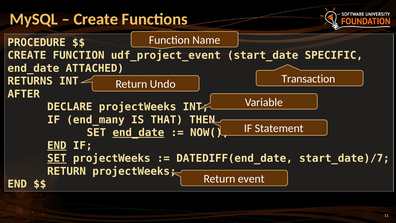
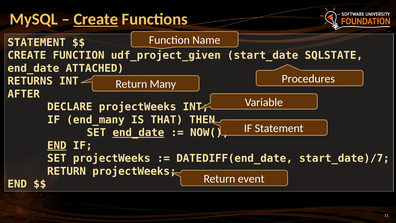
Create at (96, 19) underline: none -> present
PROCEDURE at (37, 43): PROCEDURE -> STATEMENT
udf_project_event: udf_project_event -> udf_project_given
SPECIFIC: SPECIFIC -> SQLSTATE
Transaction: Transaction -> Procedures
Undo: Undo -> Many
SET at (57, 158) underline: present -> none
